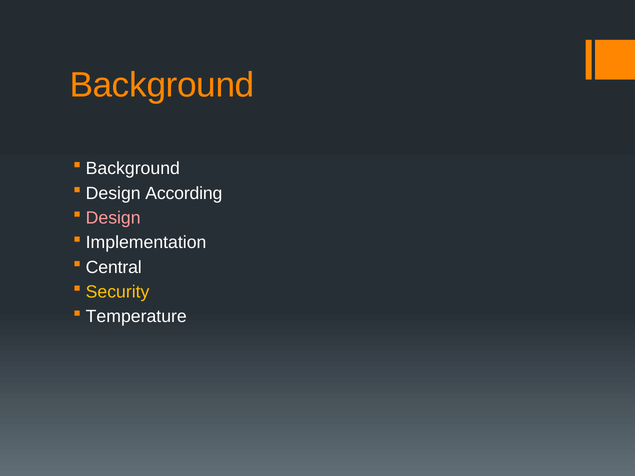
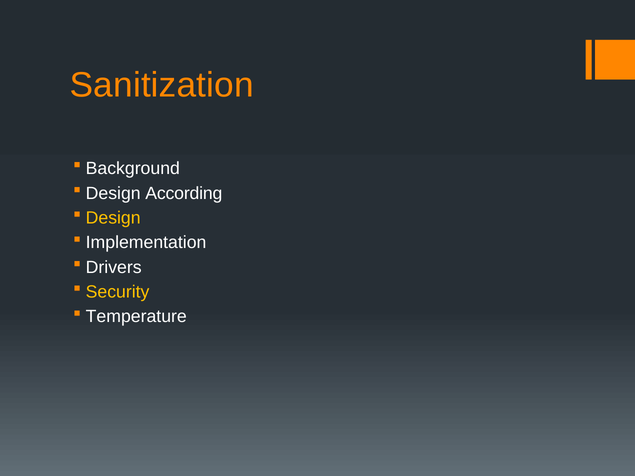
Background at (162, 85): Background -> Sanitization
Design at (113, 218) colour: pink -> yellow
Central: Central -> Drivers
